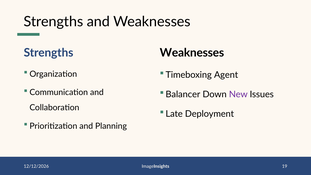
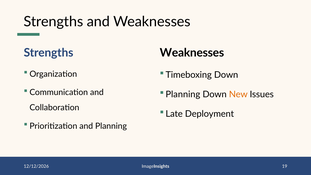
Timeboxing Agent: Agent -> Down
Balancer at (183, 94): Balancer -> Planning
New colour: purple -> orange
